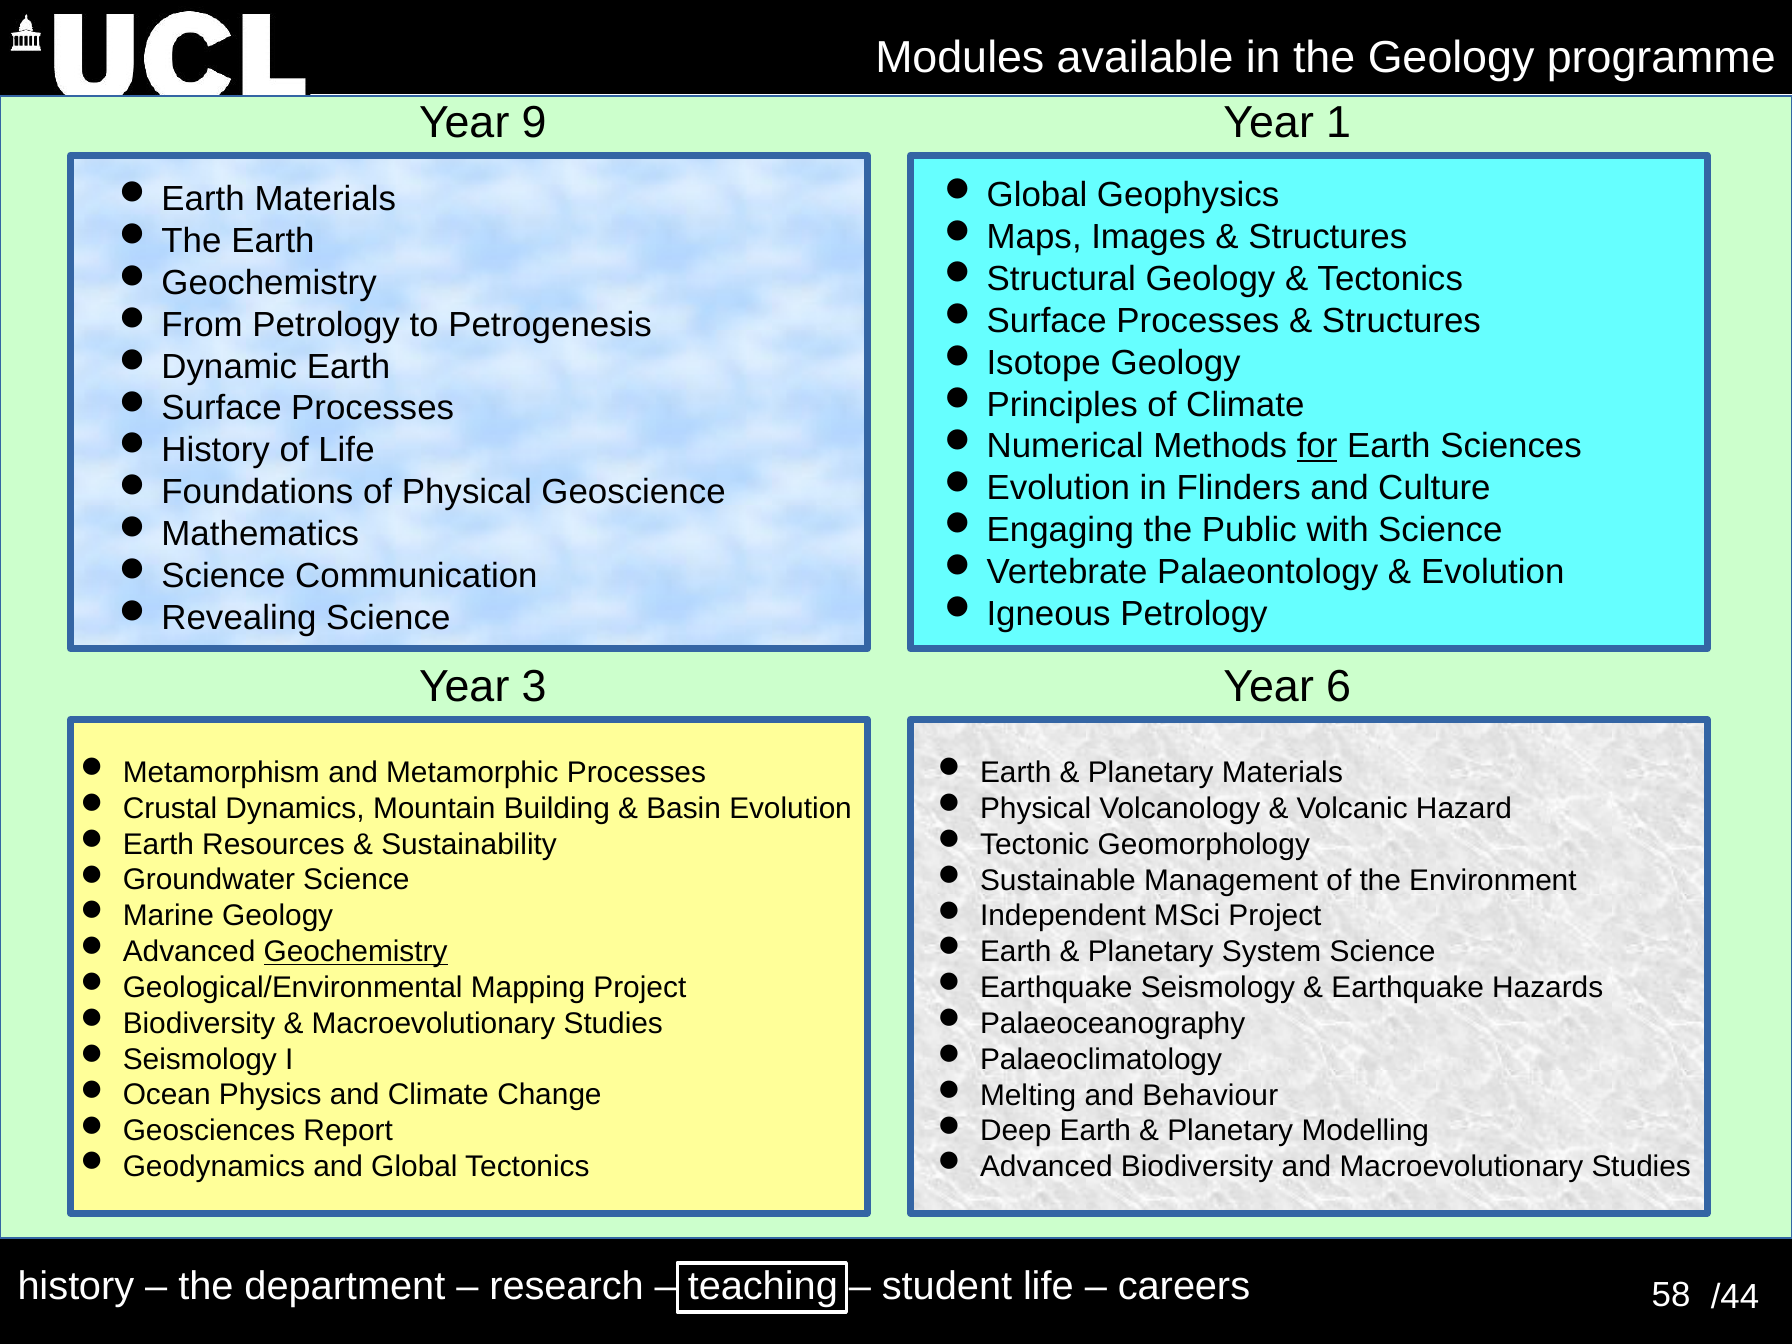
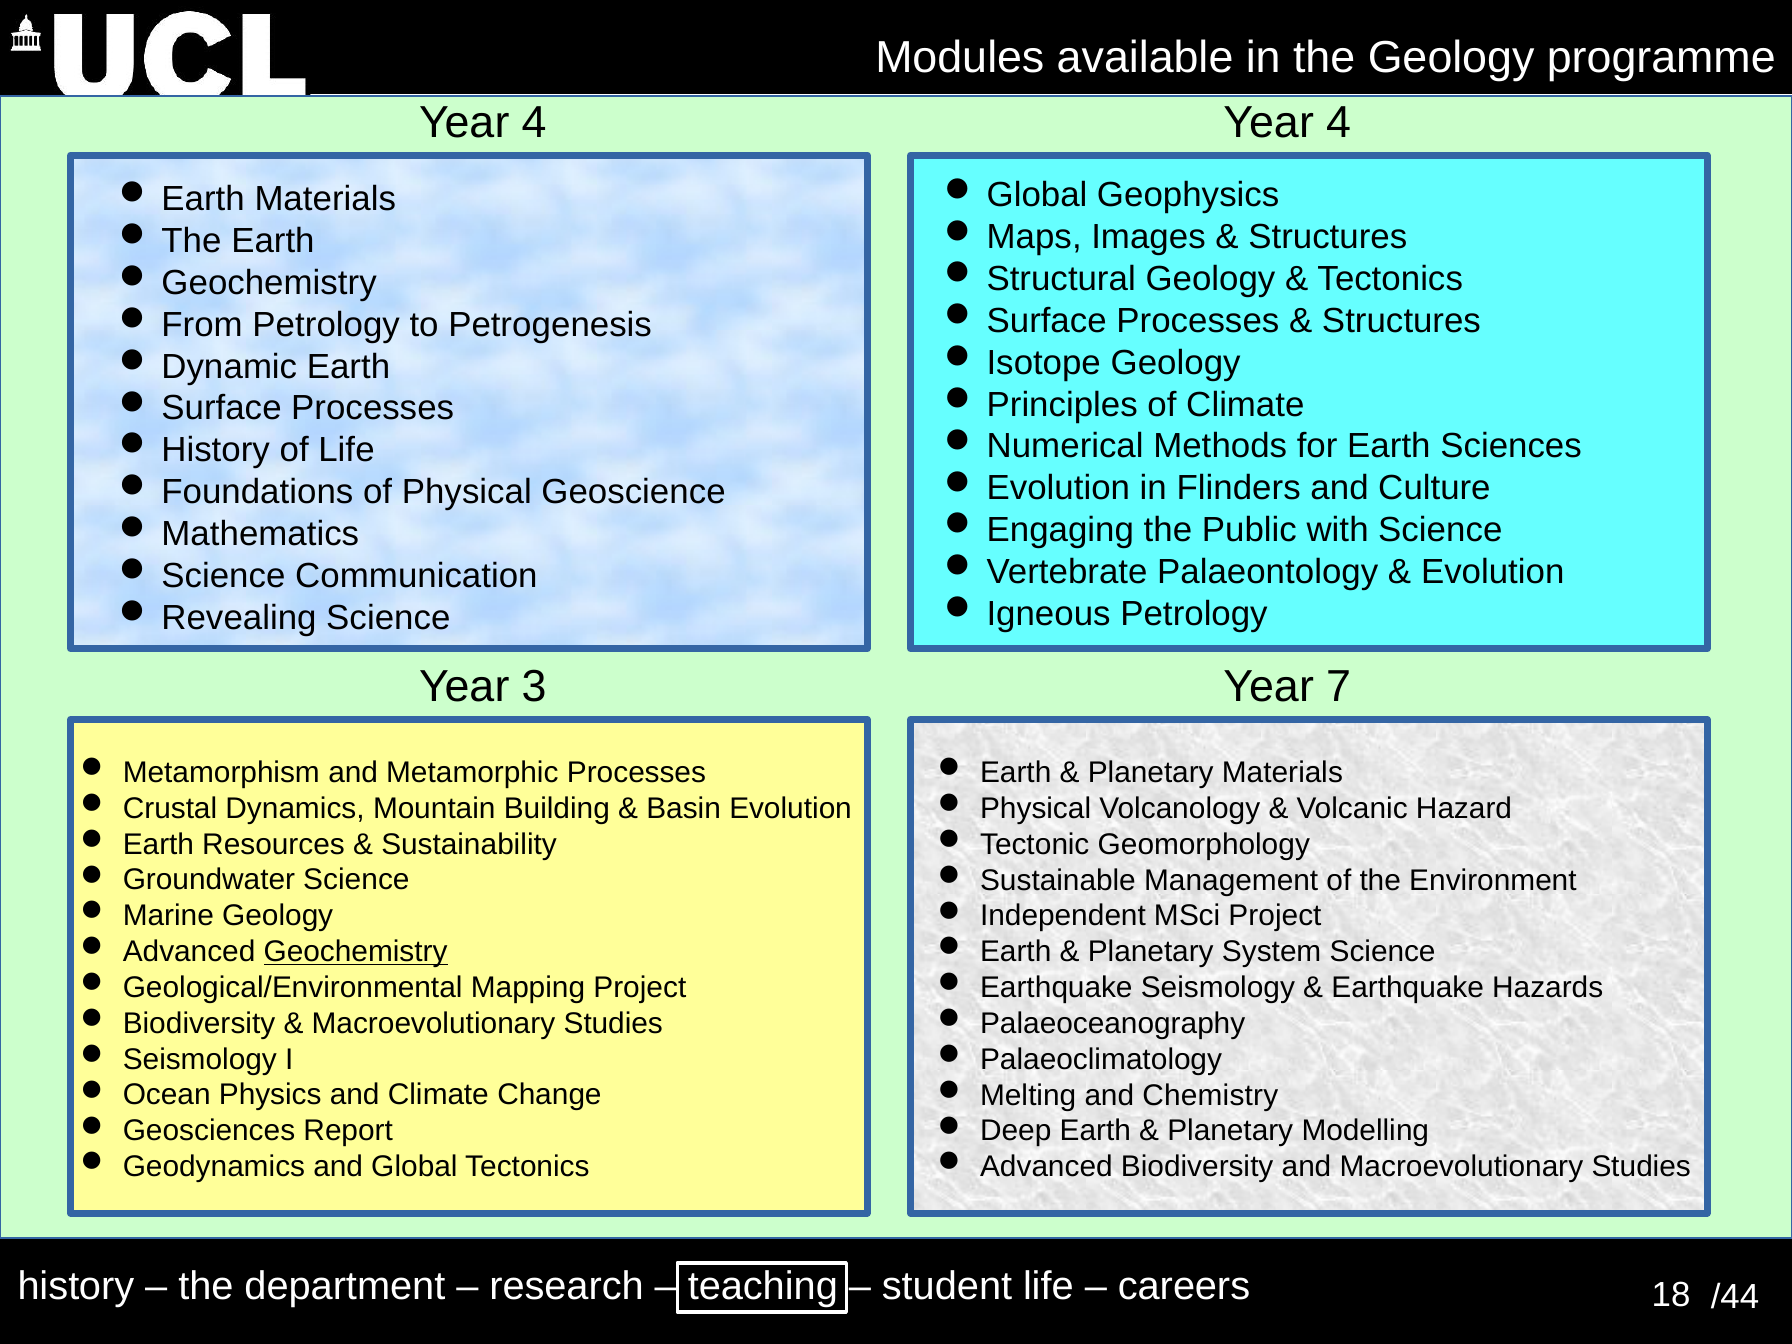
9 at (534, 122): 9 -> 4
1 at (1339, 122): 1 -> 4
for underline: present -> none
6: 6 -> 7
Behaviour: Behaviour -> Chemistry
58: 58 -> 18
